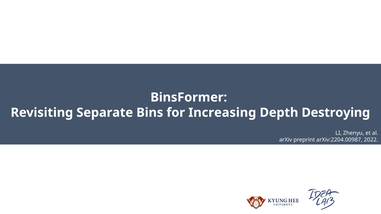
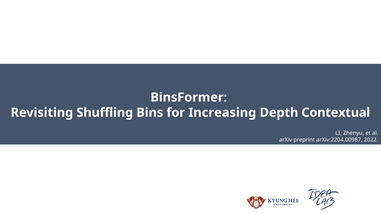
Separate: Separate -> Shuffling
Destroying: Destroying -> Contextual
